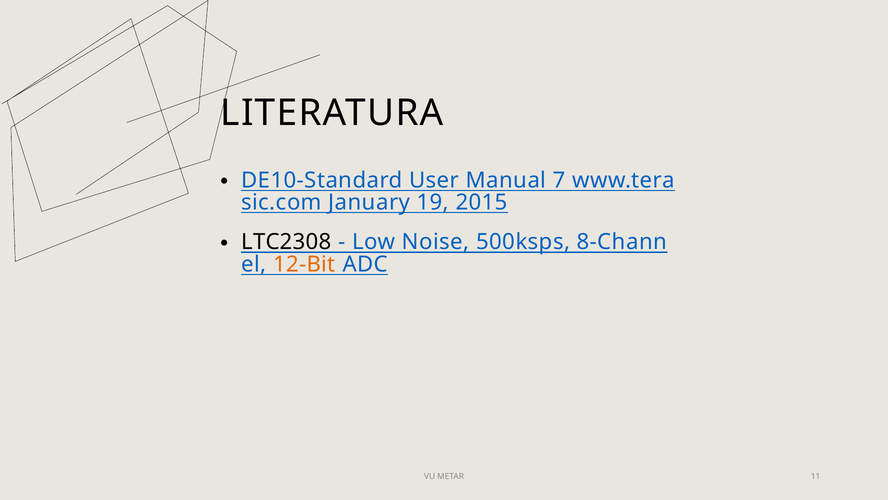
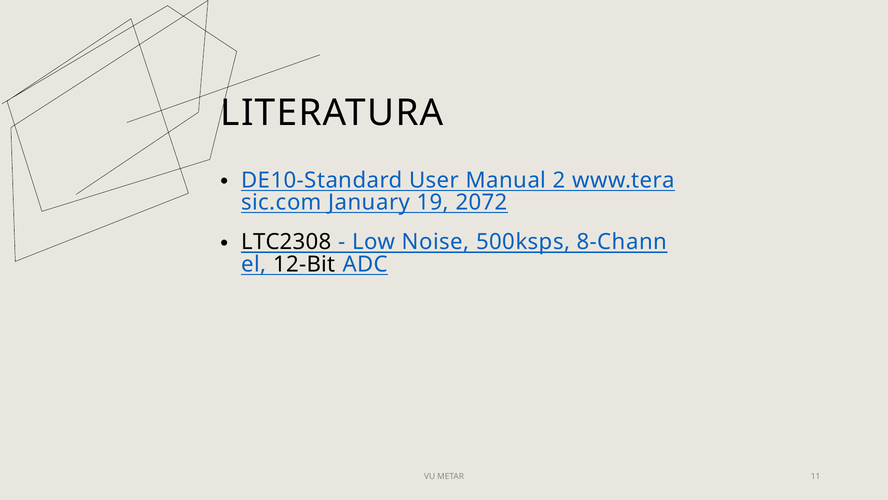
7: 7 -> 2
2015: 2015 -> 2072
12-Bit colour: orange -> black
